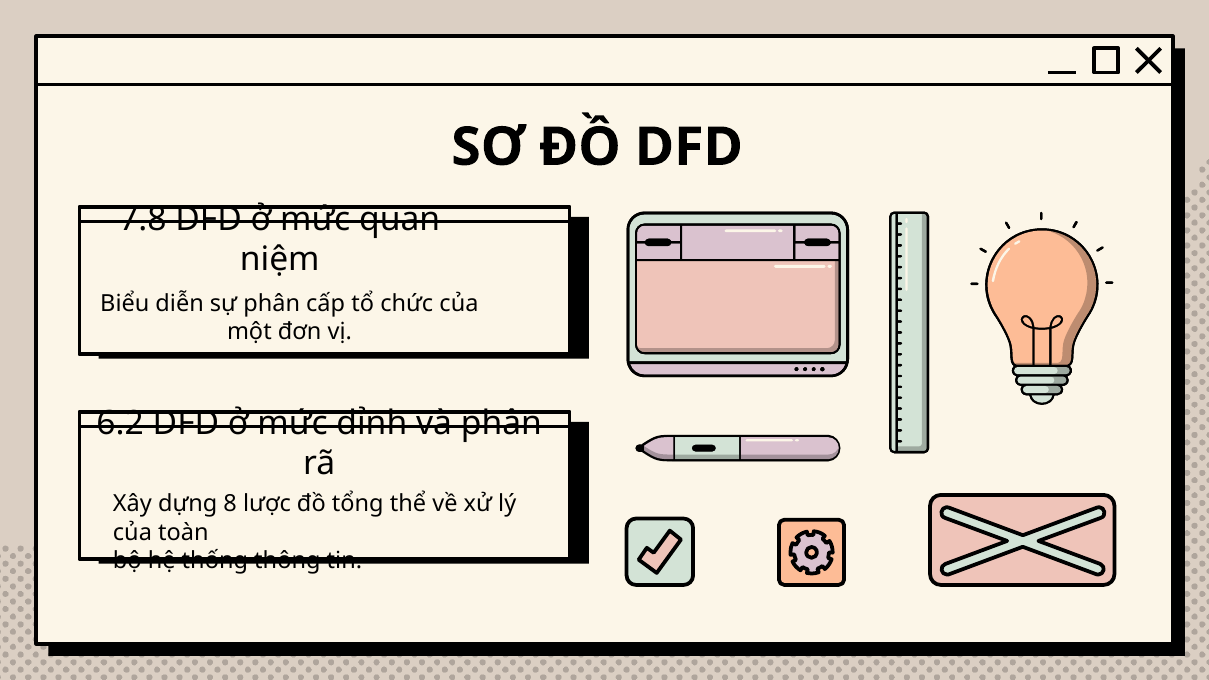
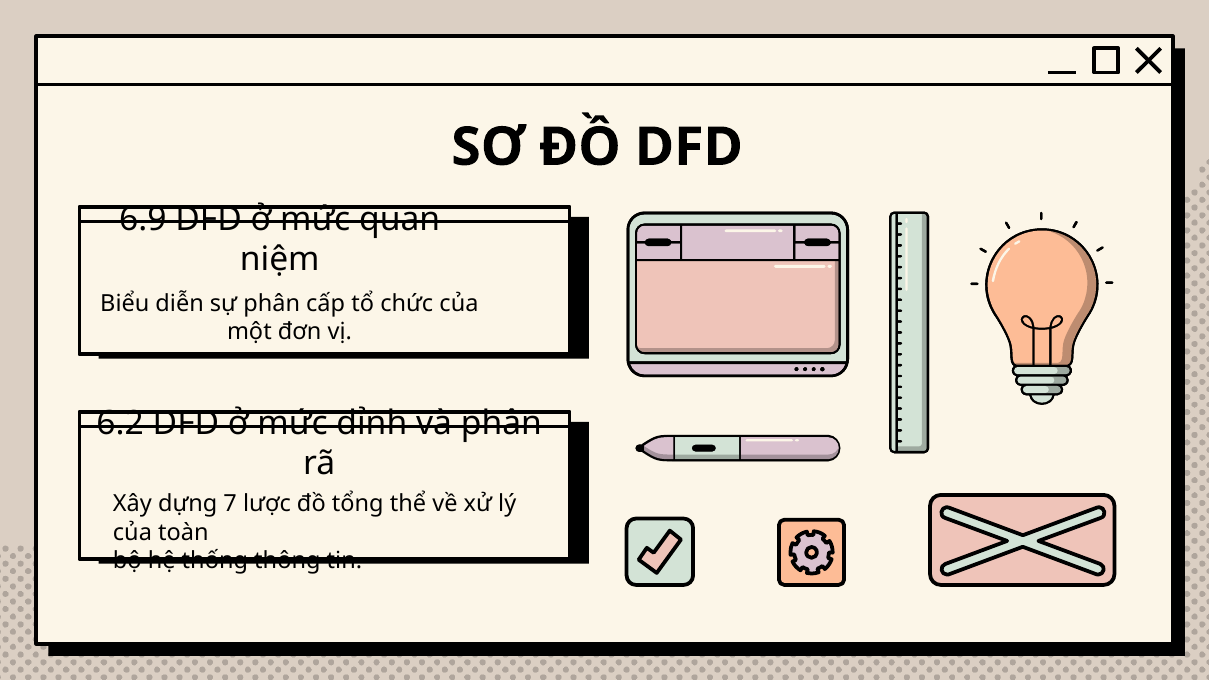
7.8: 7.8 -> 6.9
8: 8 -> 7
